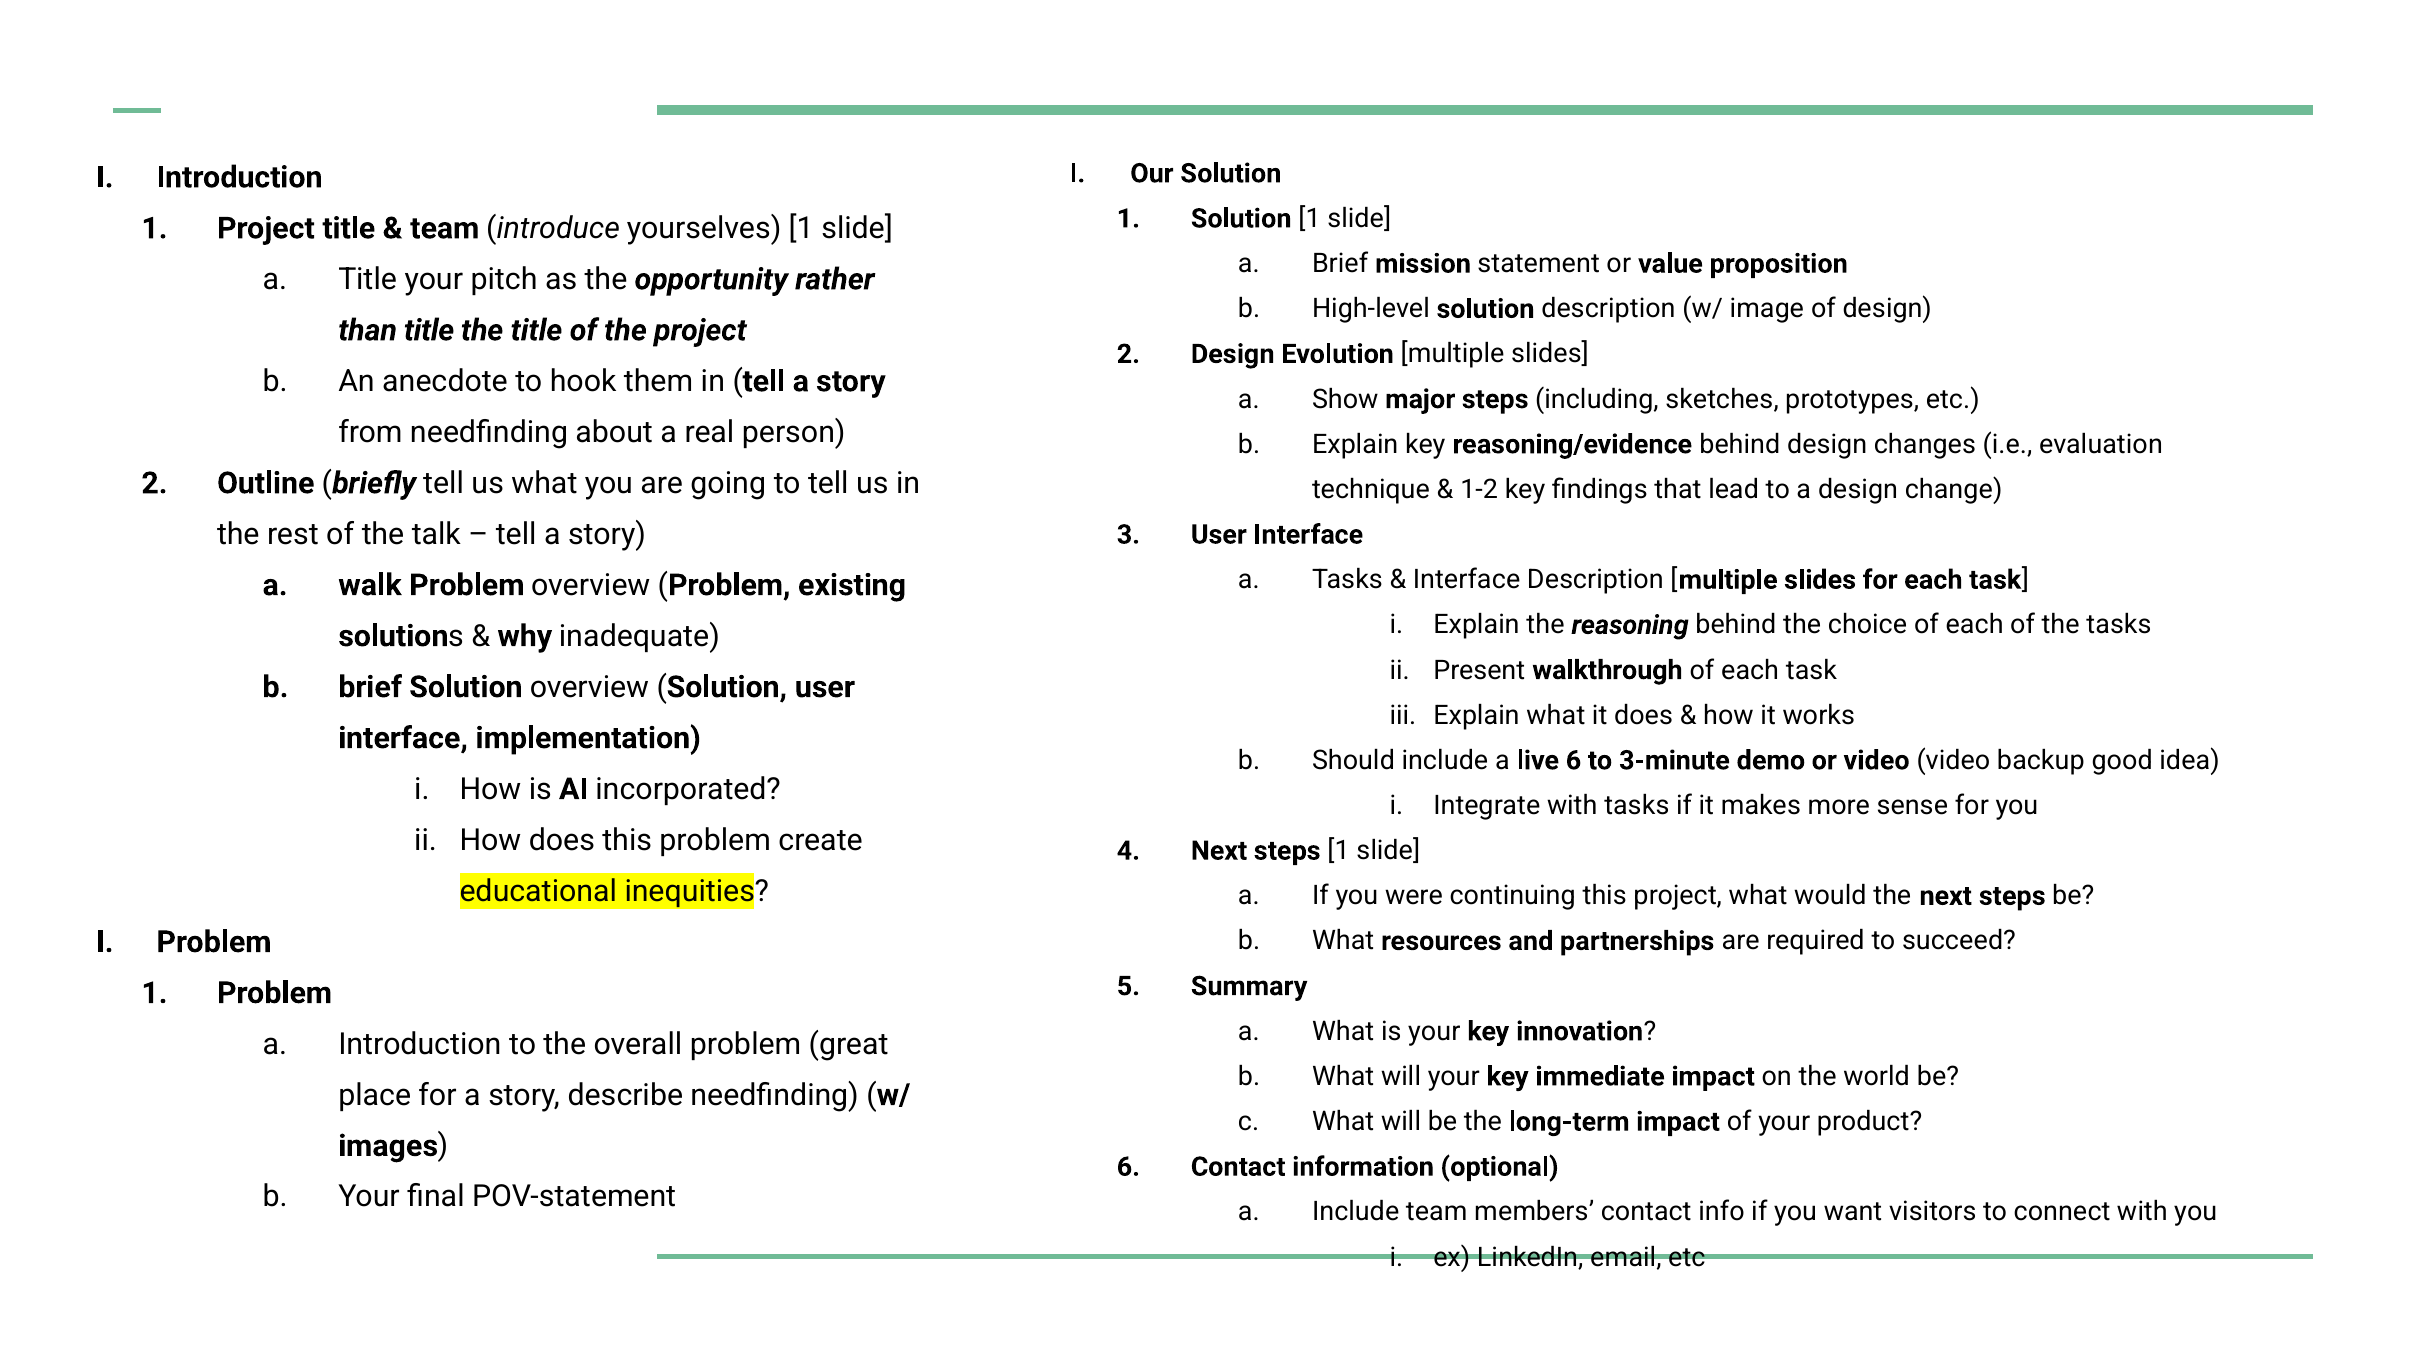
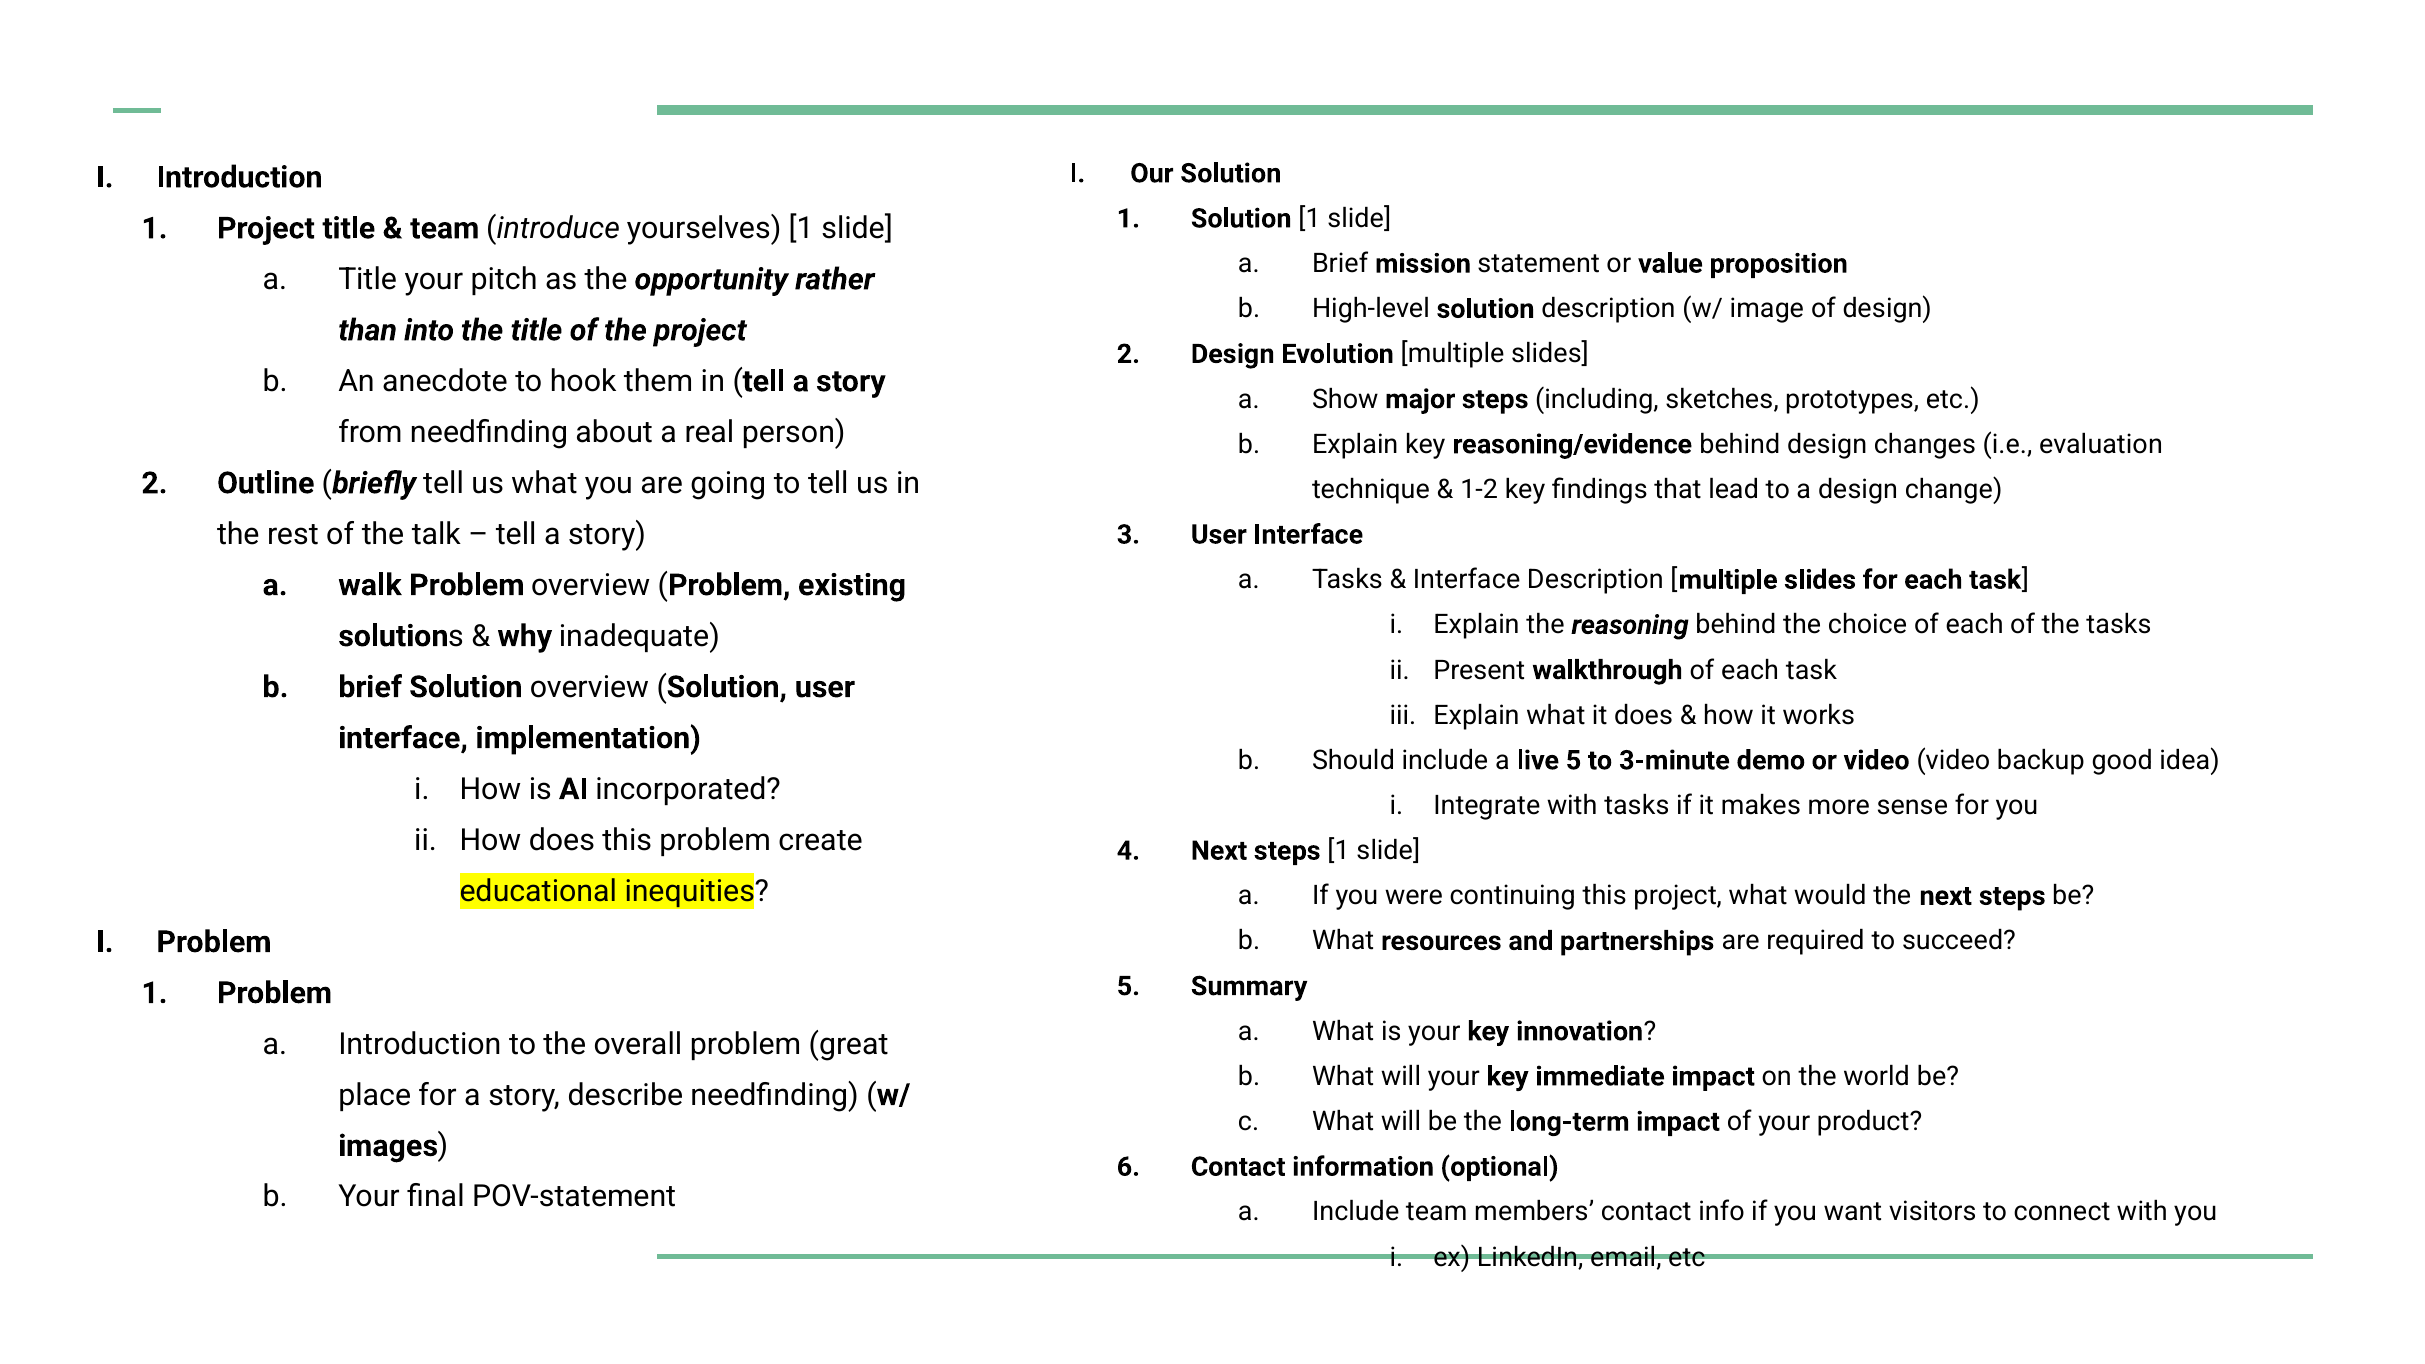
than title: title -> into
live 6: 6 -> 5
